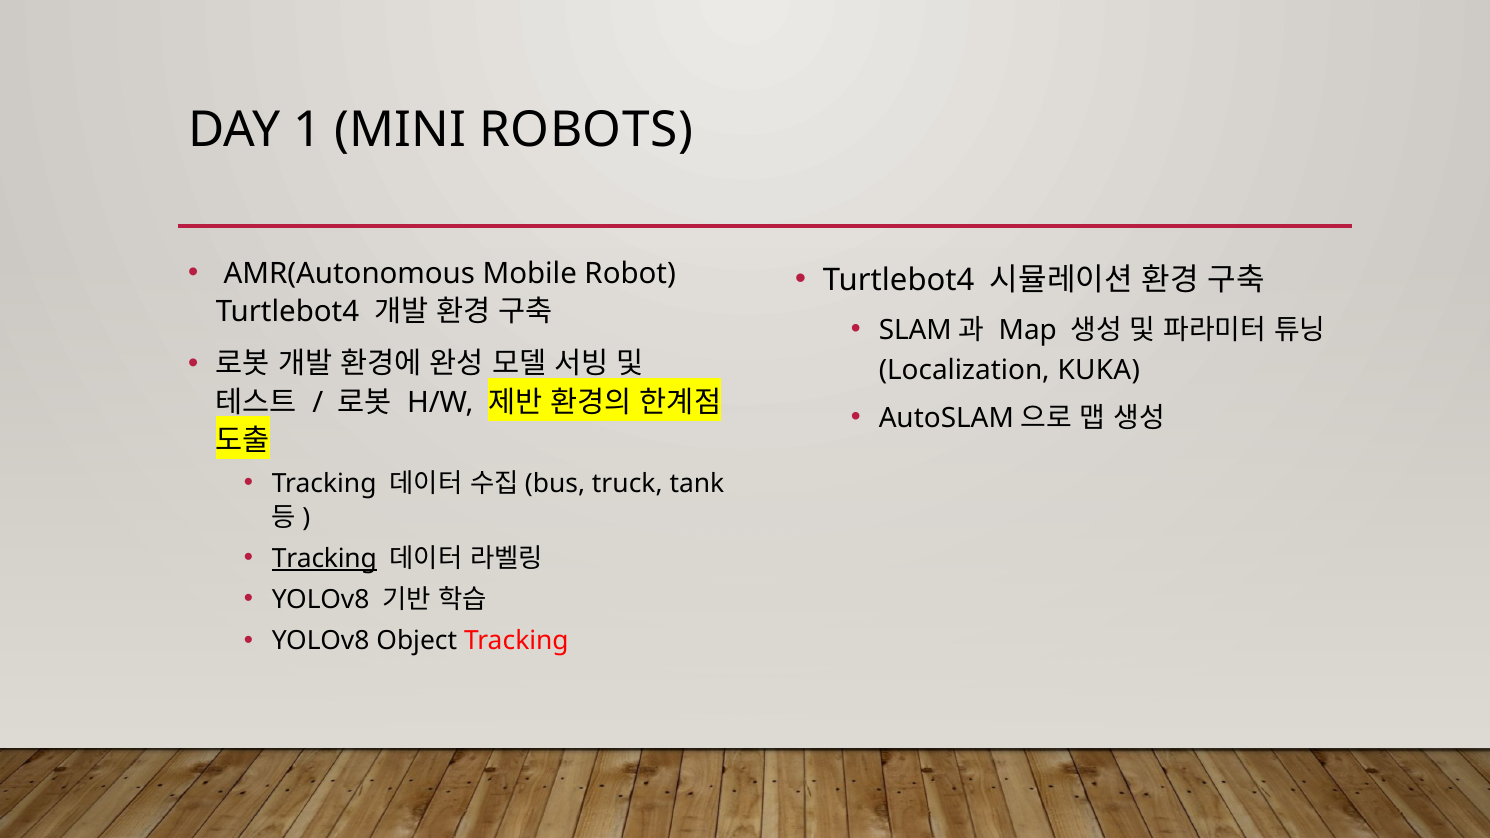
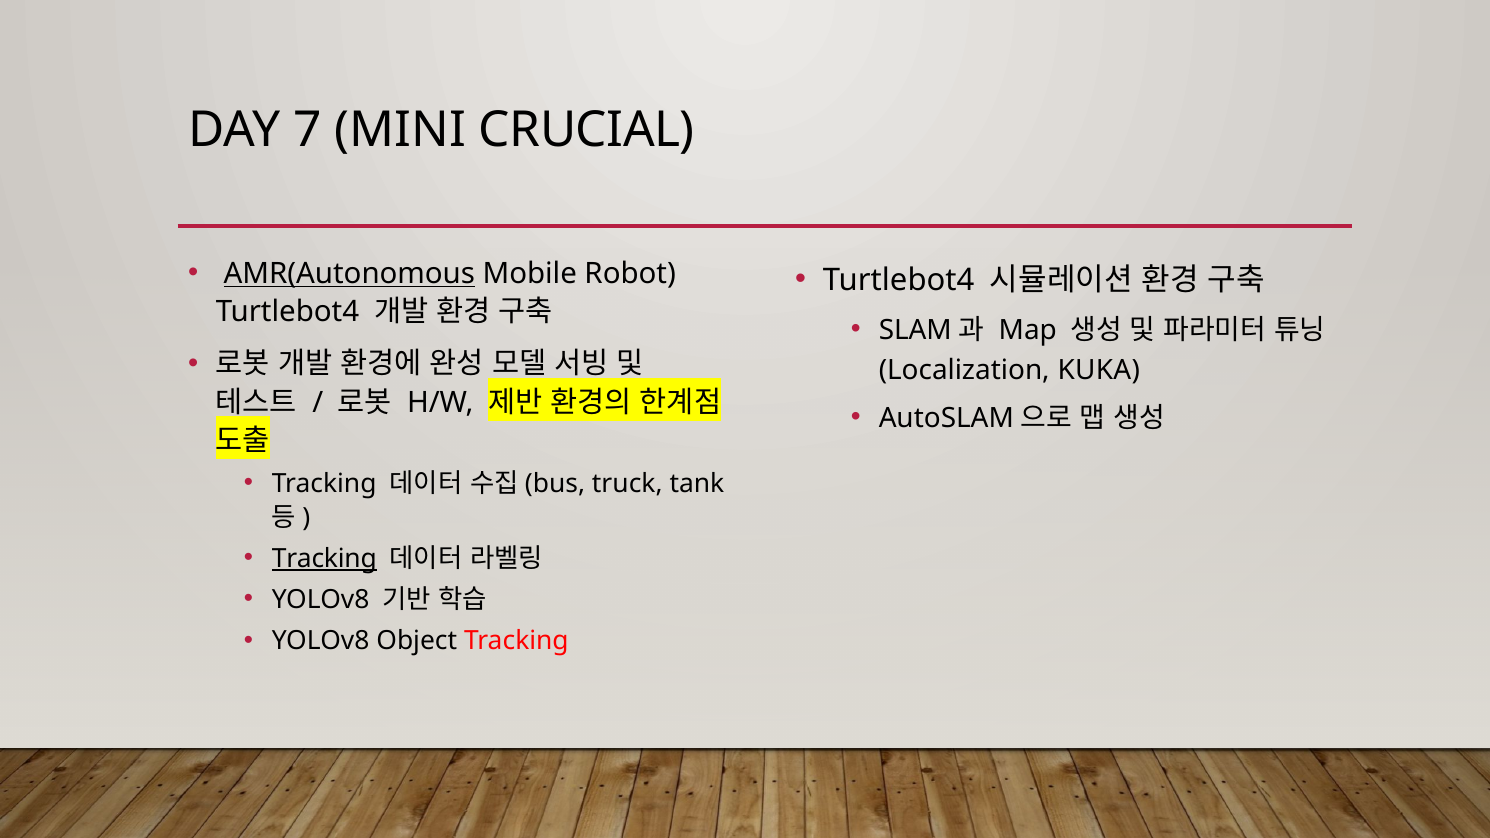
1: 1 -> 7
ROBOTS: ROBOTS -> CRUCIAL
AMR(Autonomous underline: none -> present
